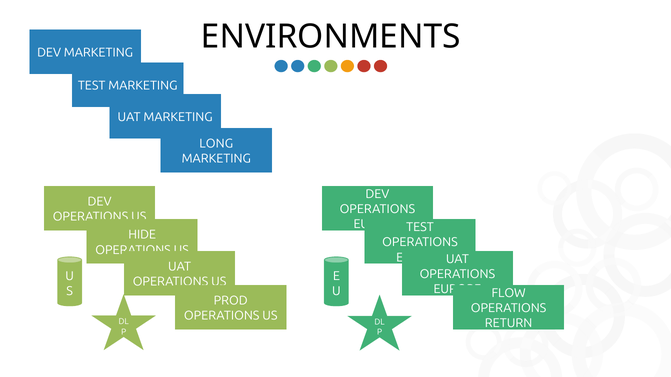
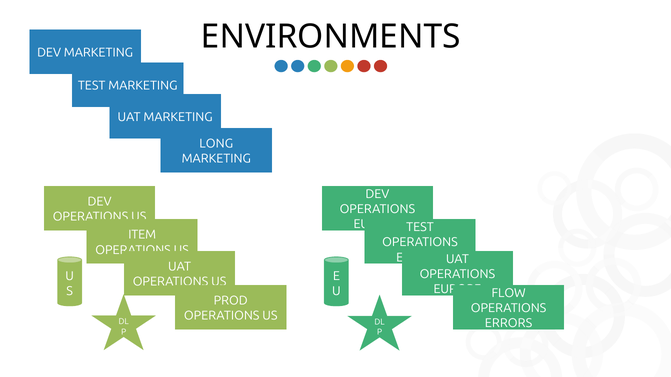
HIDE: HIDE -> ITEM
RETURN: RETURN -> ERRORS
